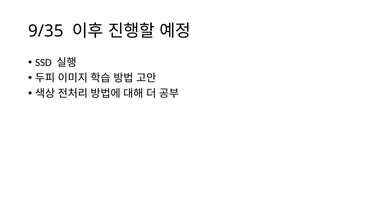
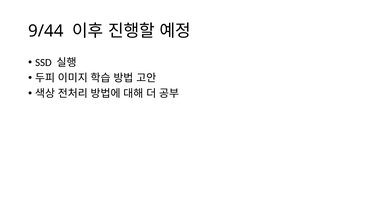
9/35: 9/35 -> 9/44
